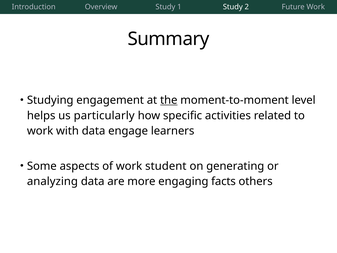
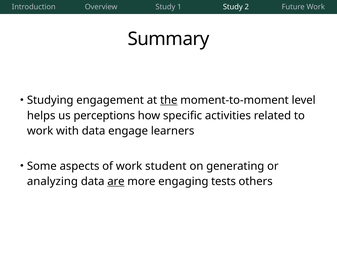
particularly: particularly -> perceptions
are underline: none -> present
facts: facts -> tests
